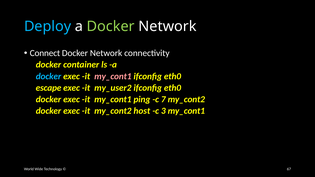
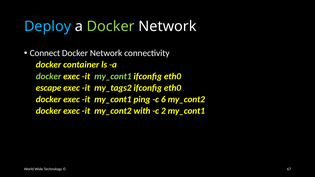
docker at (49, 76) colour: light blue -> light green
my_cont1 at (113, 76) colour: pink -> light green
my_user2: my_user2 -> my_tags2
7: 7 -> 6
host: host -> with
3: 3 -> 2
